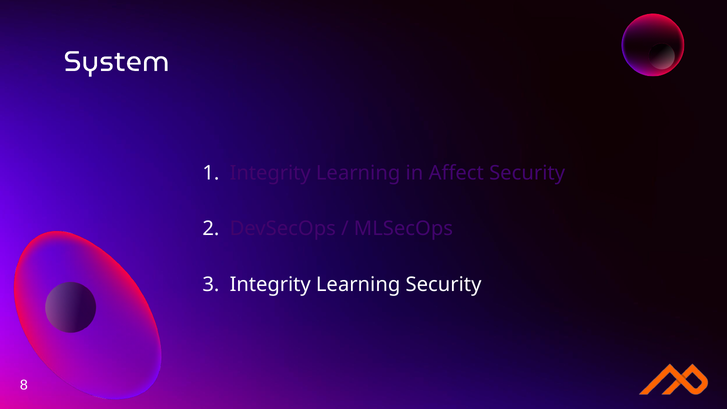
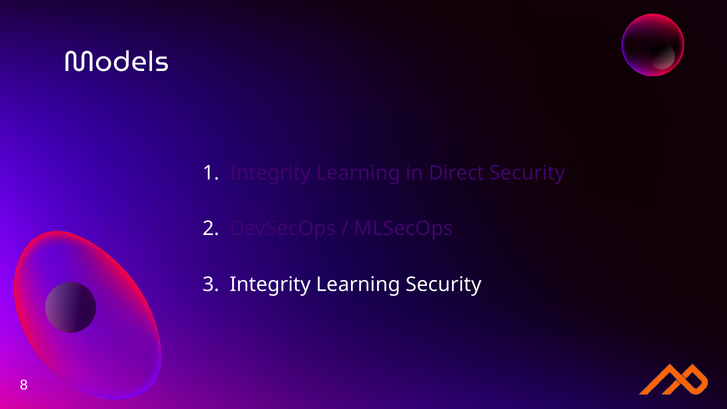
System: System -> Models
Affect: Affect -> Direct
